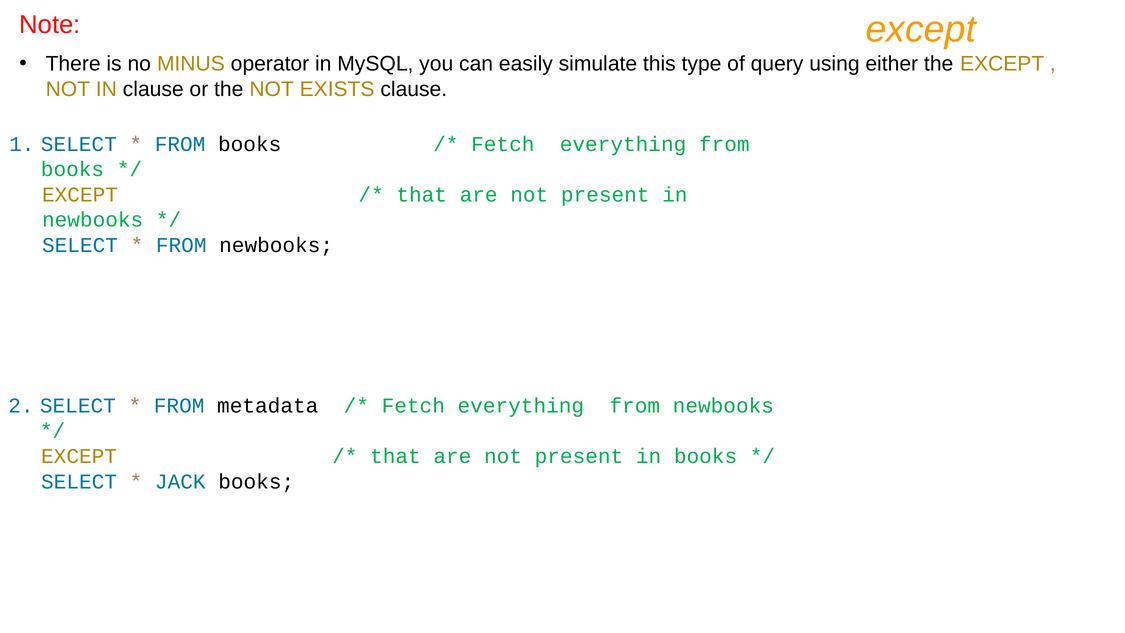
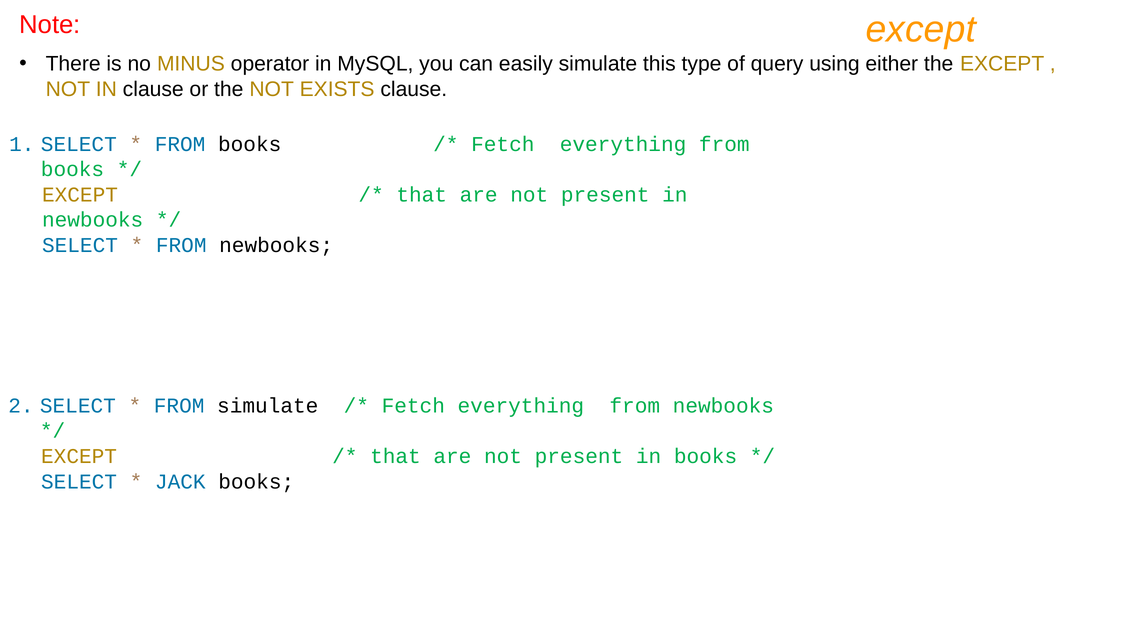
FROM metadata: metadata -> simulate
